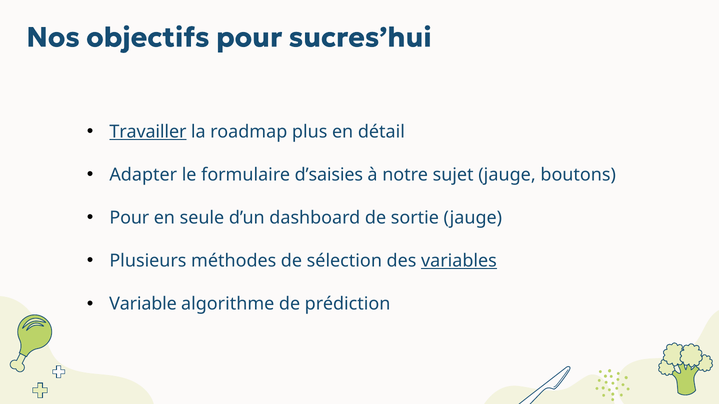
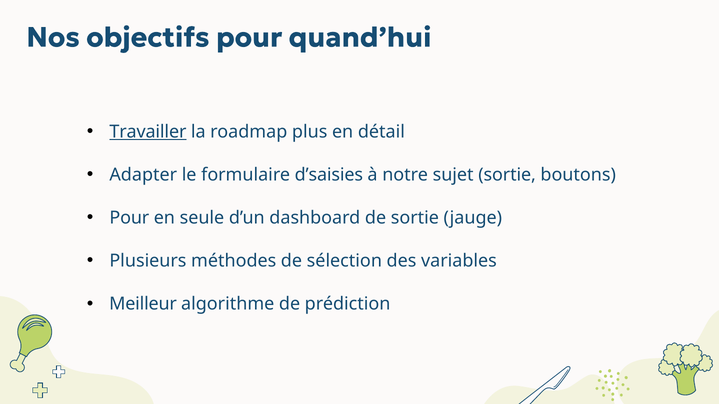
sucres’hui: sucres’hui -> quand’hui
sujet jauge: jauge -> sortie
variables underline: present -> none
Variable: Variable -> Meilleur
